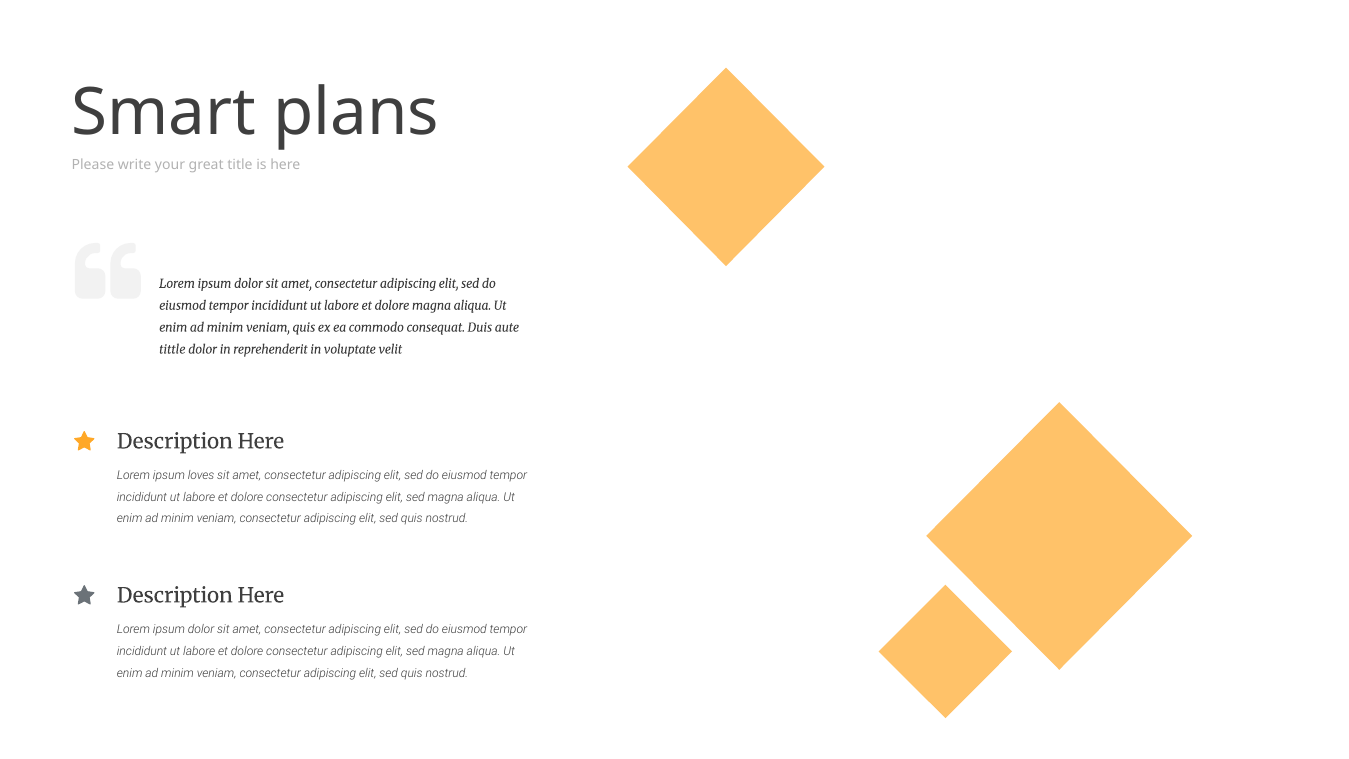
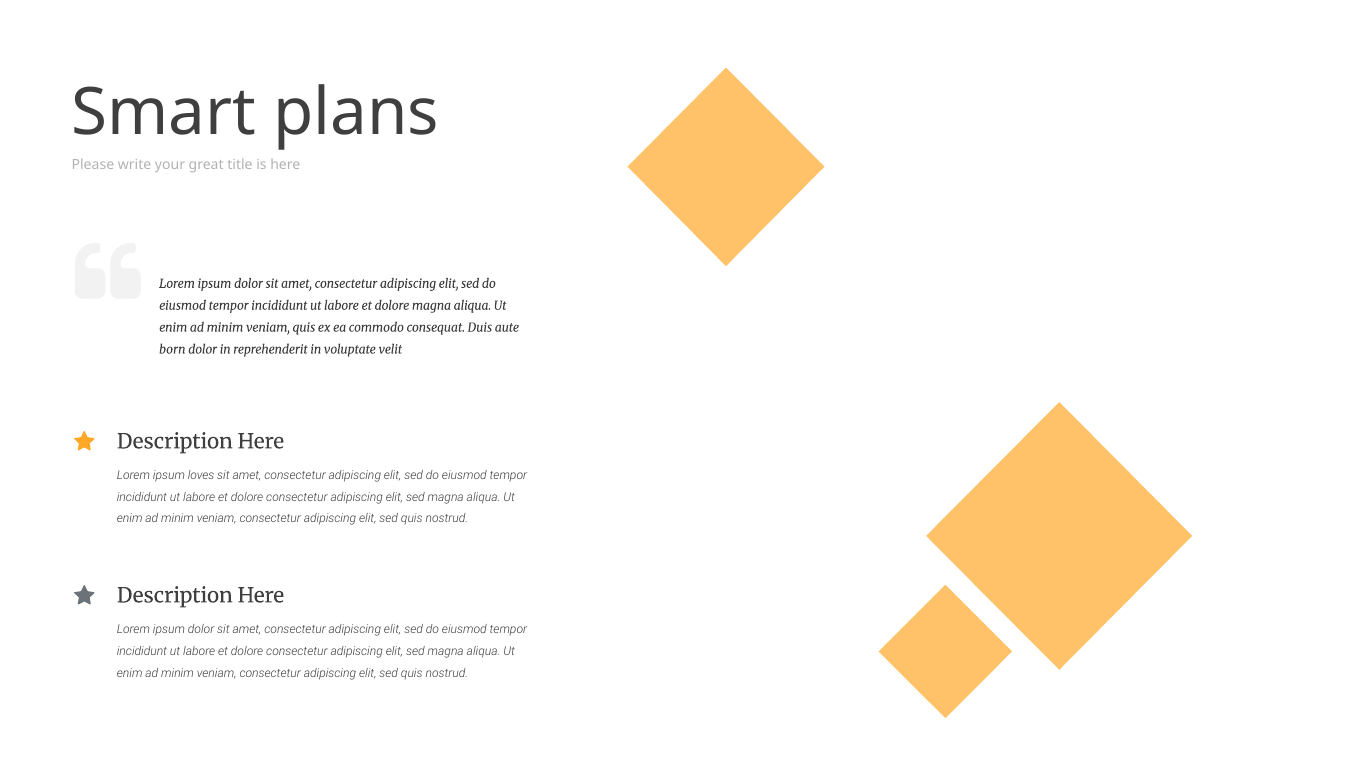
tittle: tittle -> born
